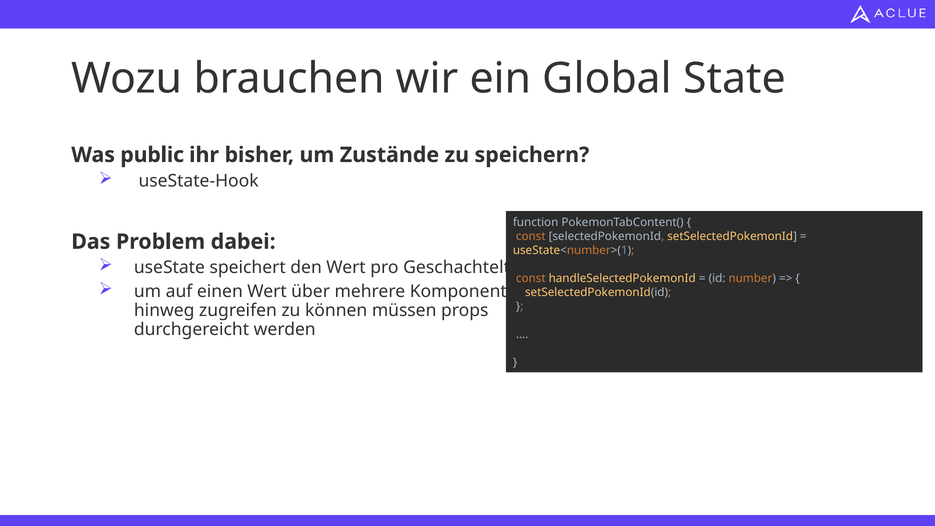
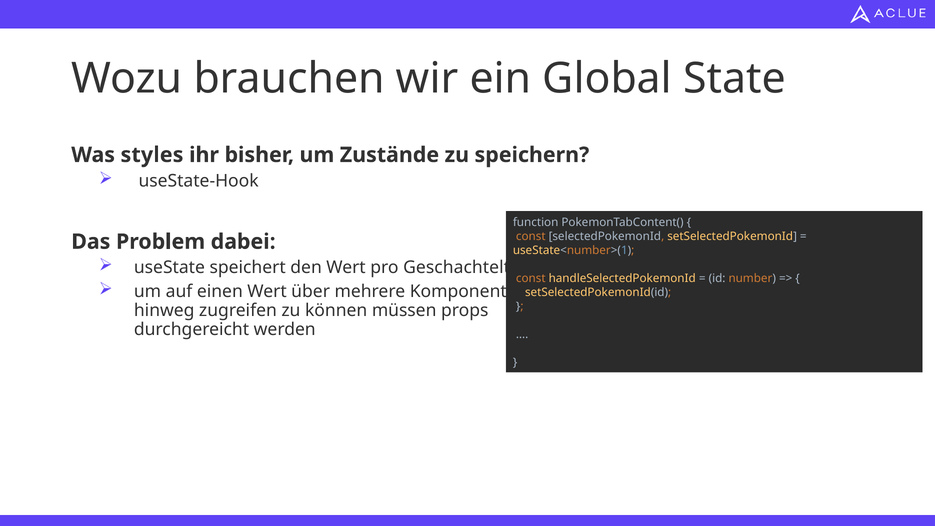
public: public -> styles
